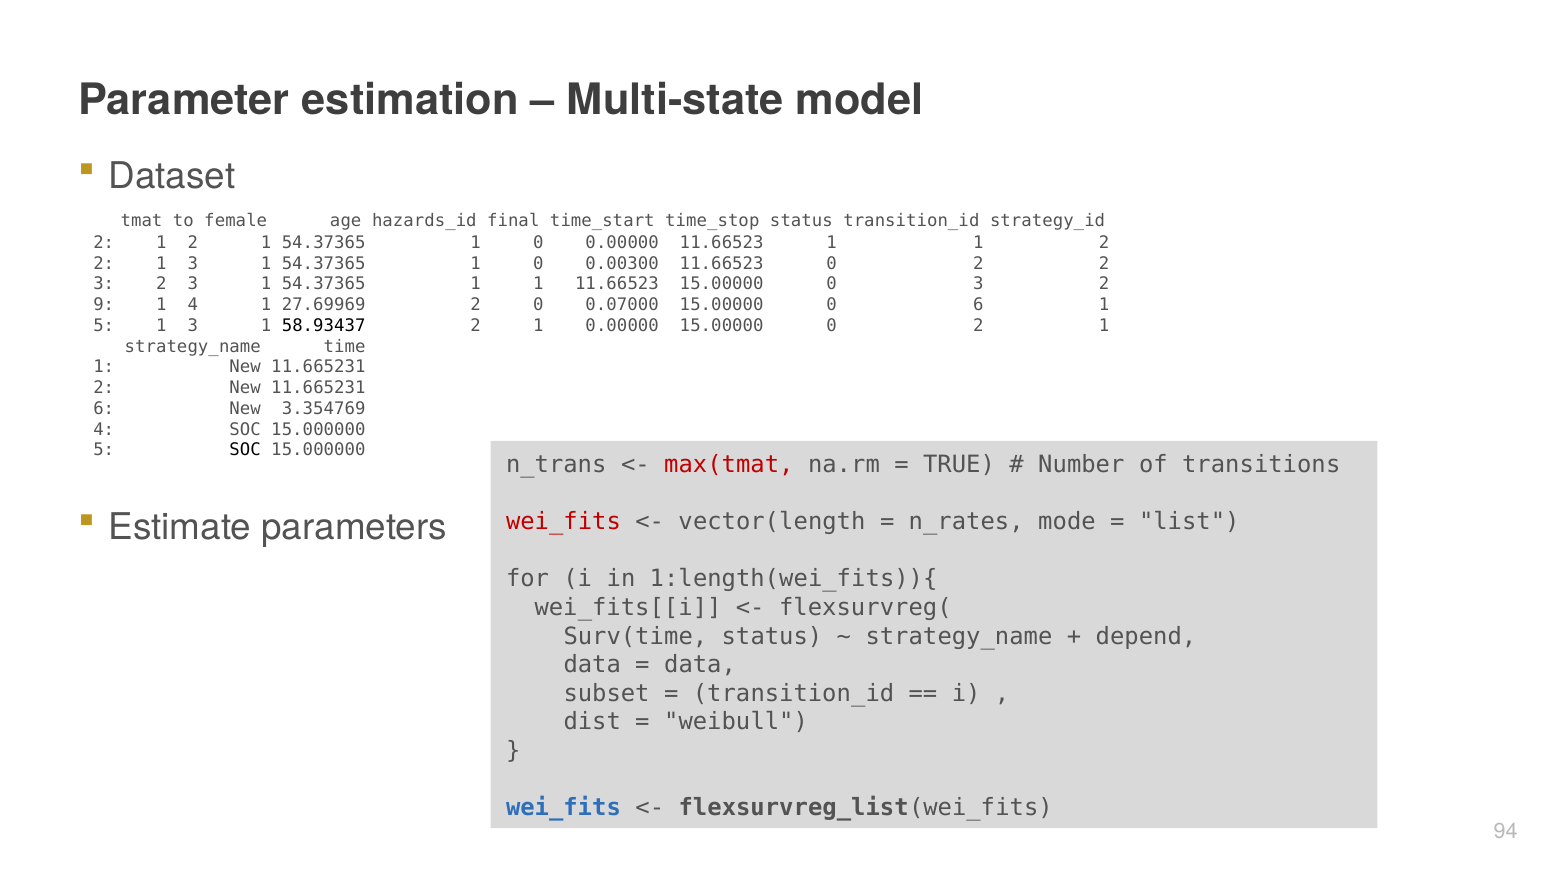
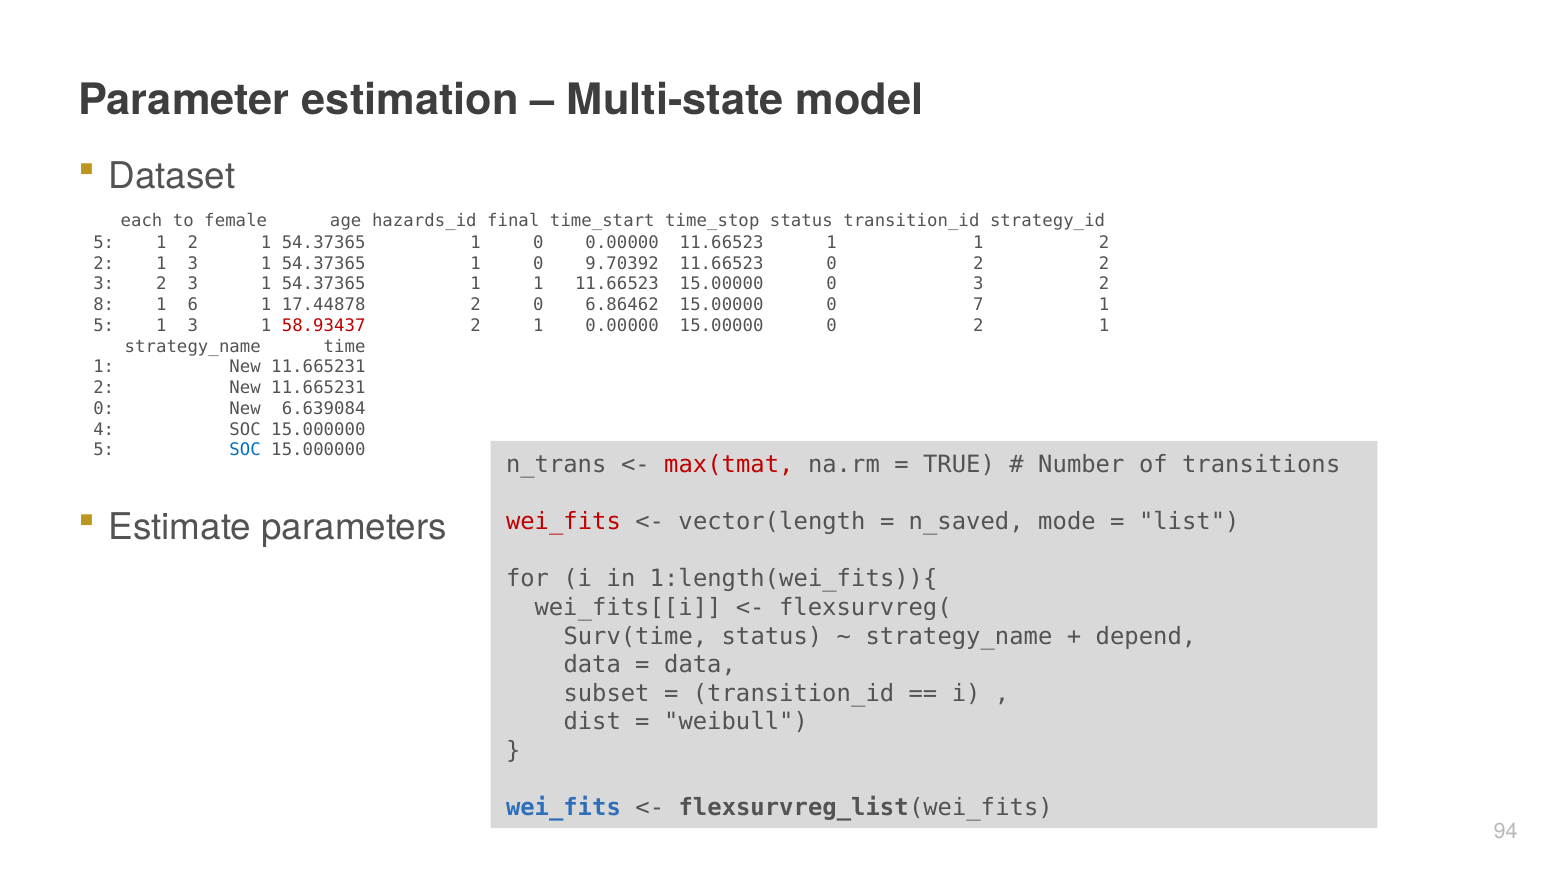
tmat: tmat -> each
2 at (104, 243): 2 -> 5
0.00300: 0.00300 -> 9.70392
9: 9 -> 8
1 4: 4 -> 6
27.69969: 27.69969 -> 17.44878
0.07000: 0.07000 -> 6.86462
0 6: 6 -> 7
58.93437 colour: black -> red
6 at (104, 409): 6 -> 0
3.354769: 3.354769 -> 6.639084
SOC at (245, 450) colour: black -> blue
n_rates: n_rates -> n_saved
